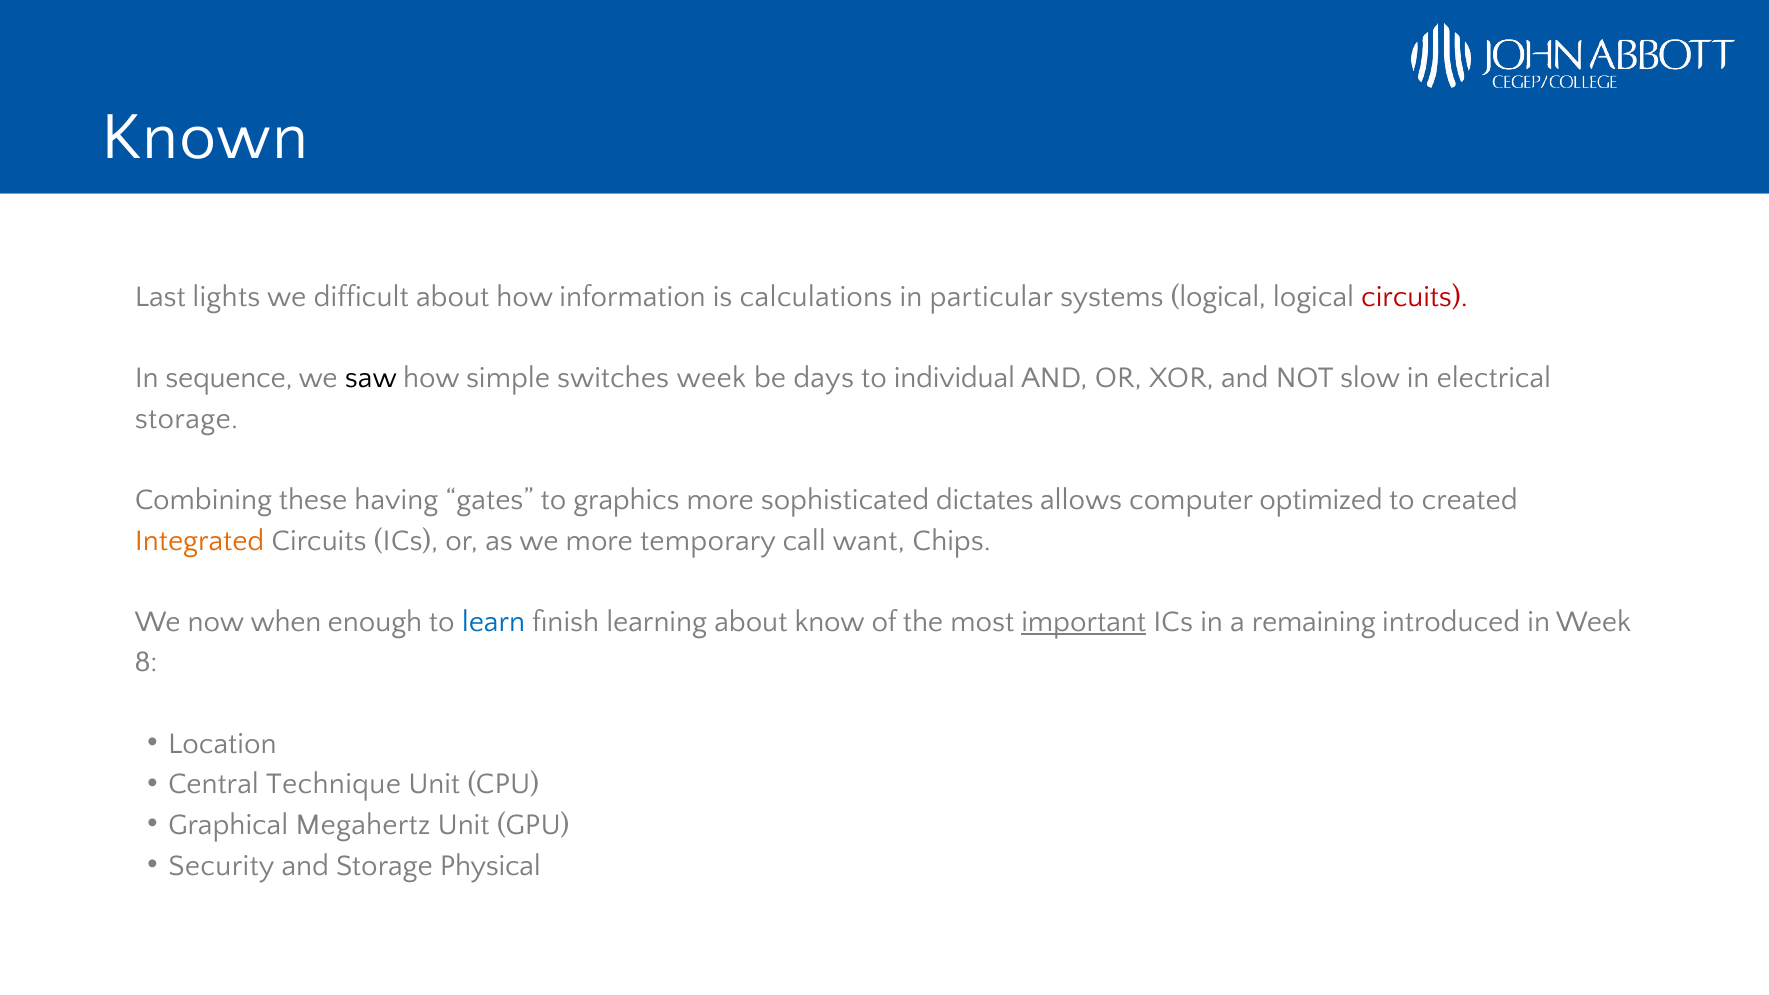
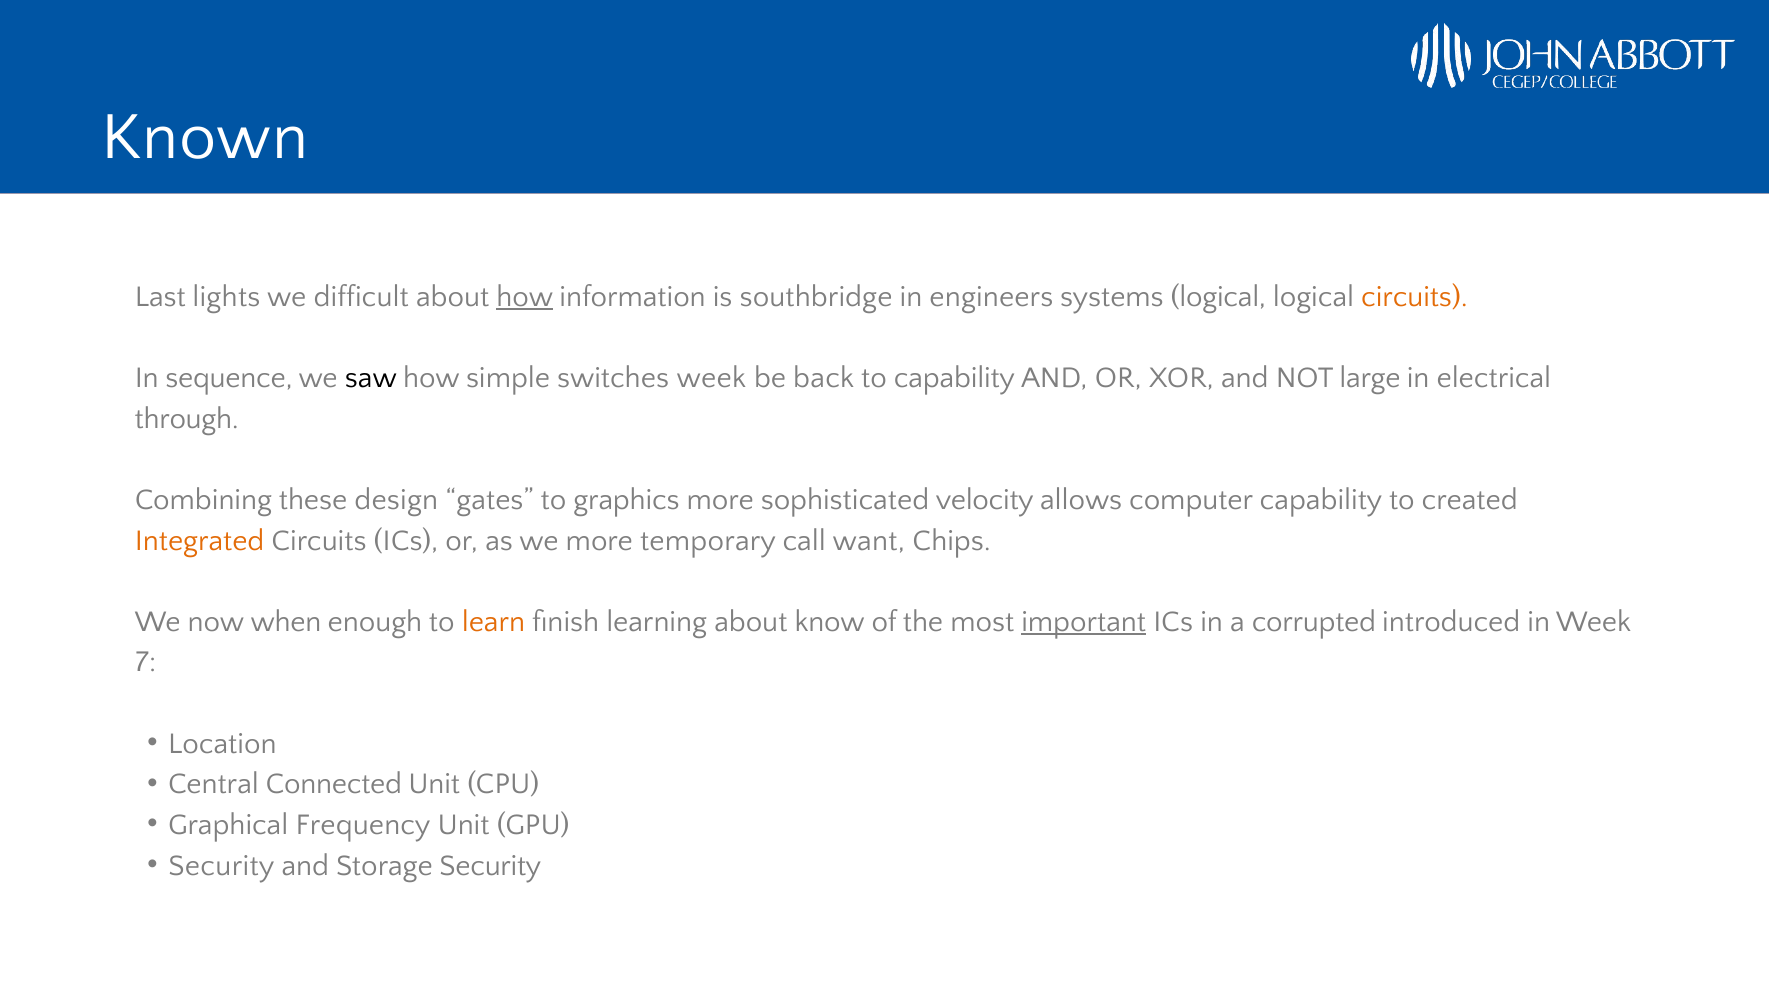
how at (525, 297) underline: none -> present
calculations: calculations -> southbridge
particular: particular -> engineers
circuits at (1415, 297) colour: red -> orange
days: days -> back
to individual: individual -> capability
slow: slow -> large
storage at (186, 418): storage -> through
having: having -> design
dictates: dictates -> velocity
computer optimized: optimized -> capability
learn colour: blue -> orange
remaining: remaining -> corrupted
8: 8 -> 7
Technique: Technique -> Connected
Megahertz: Megahertz -> Frequency
Storage Physical: Physical -> Security
